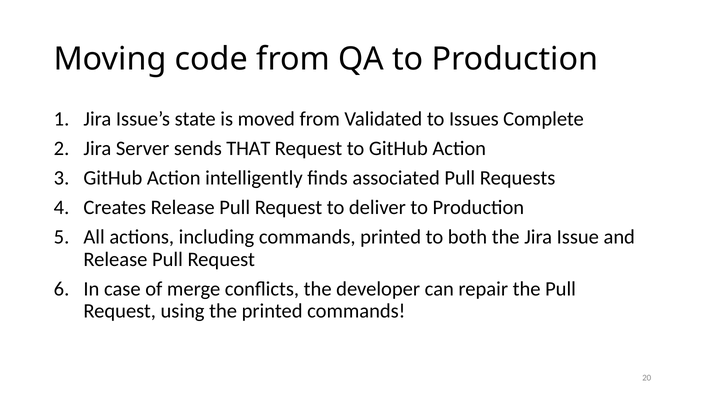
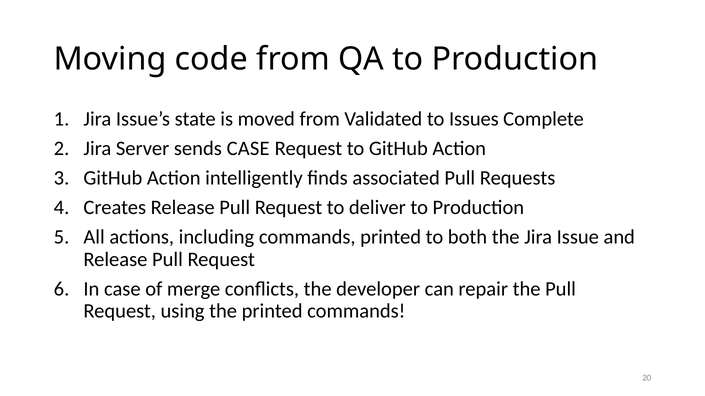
sends THAT: THAT -> CASE
